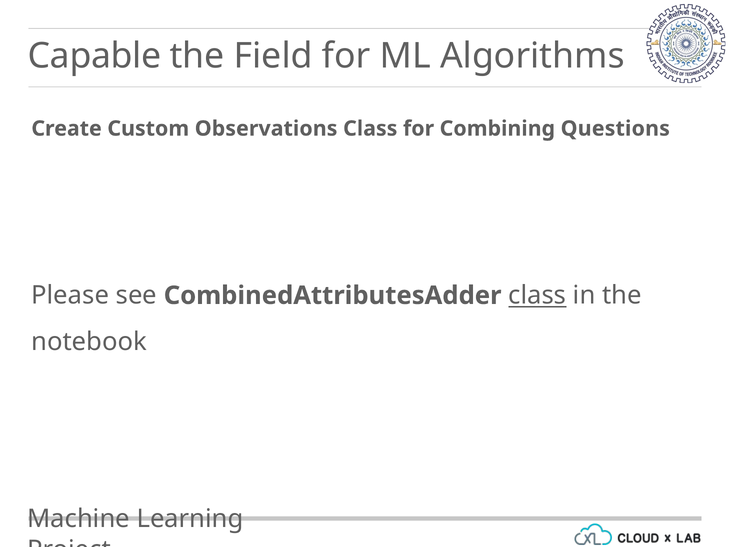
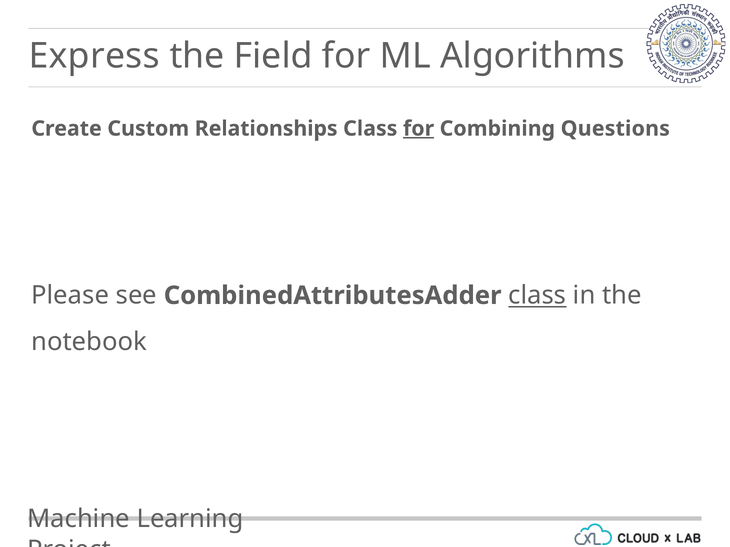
Capable: Capable -> Express
Observations: Observations -> Relationships
for at (419, 129) underline: none -> present
